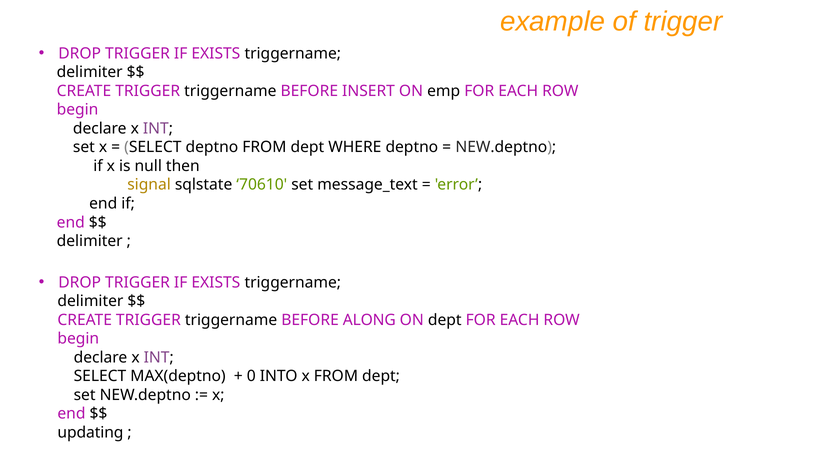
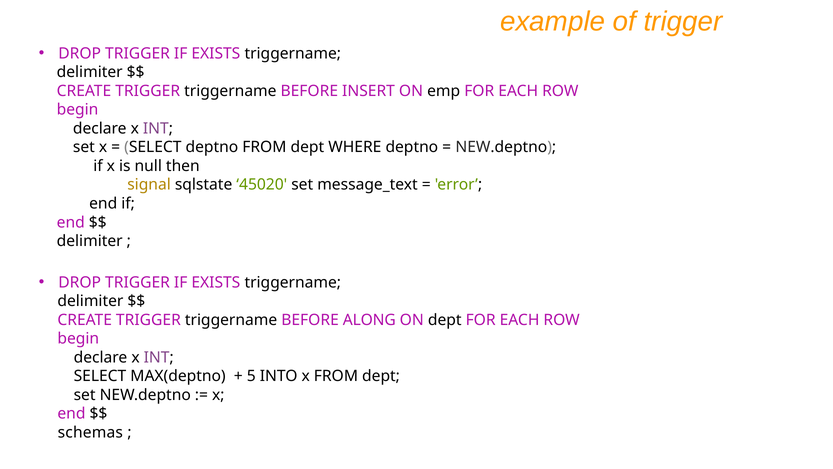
70610: 70610 -> 45020
0: 0 -> 5
updating: updating -> schemas
